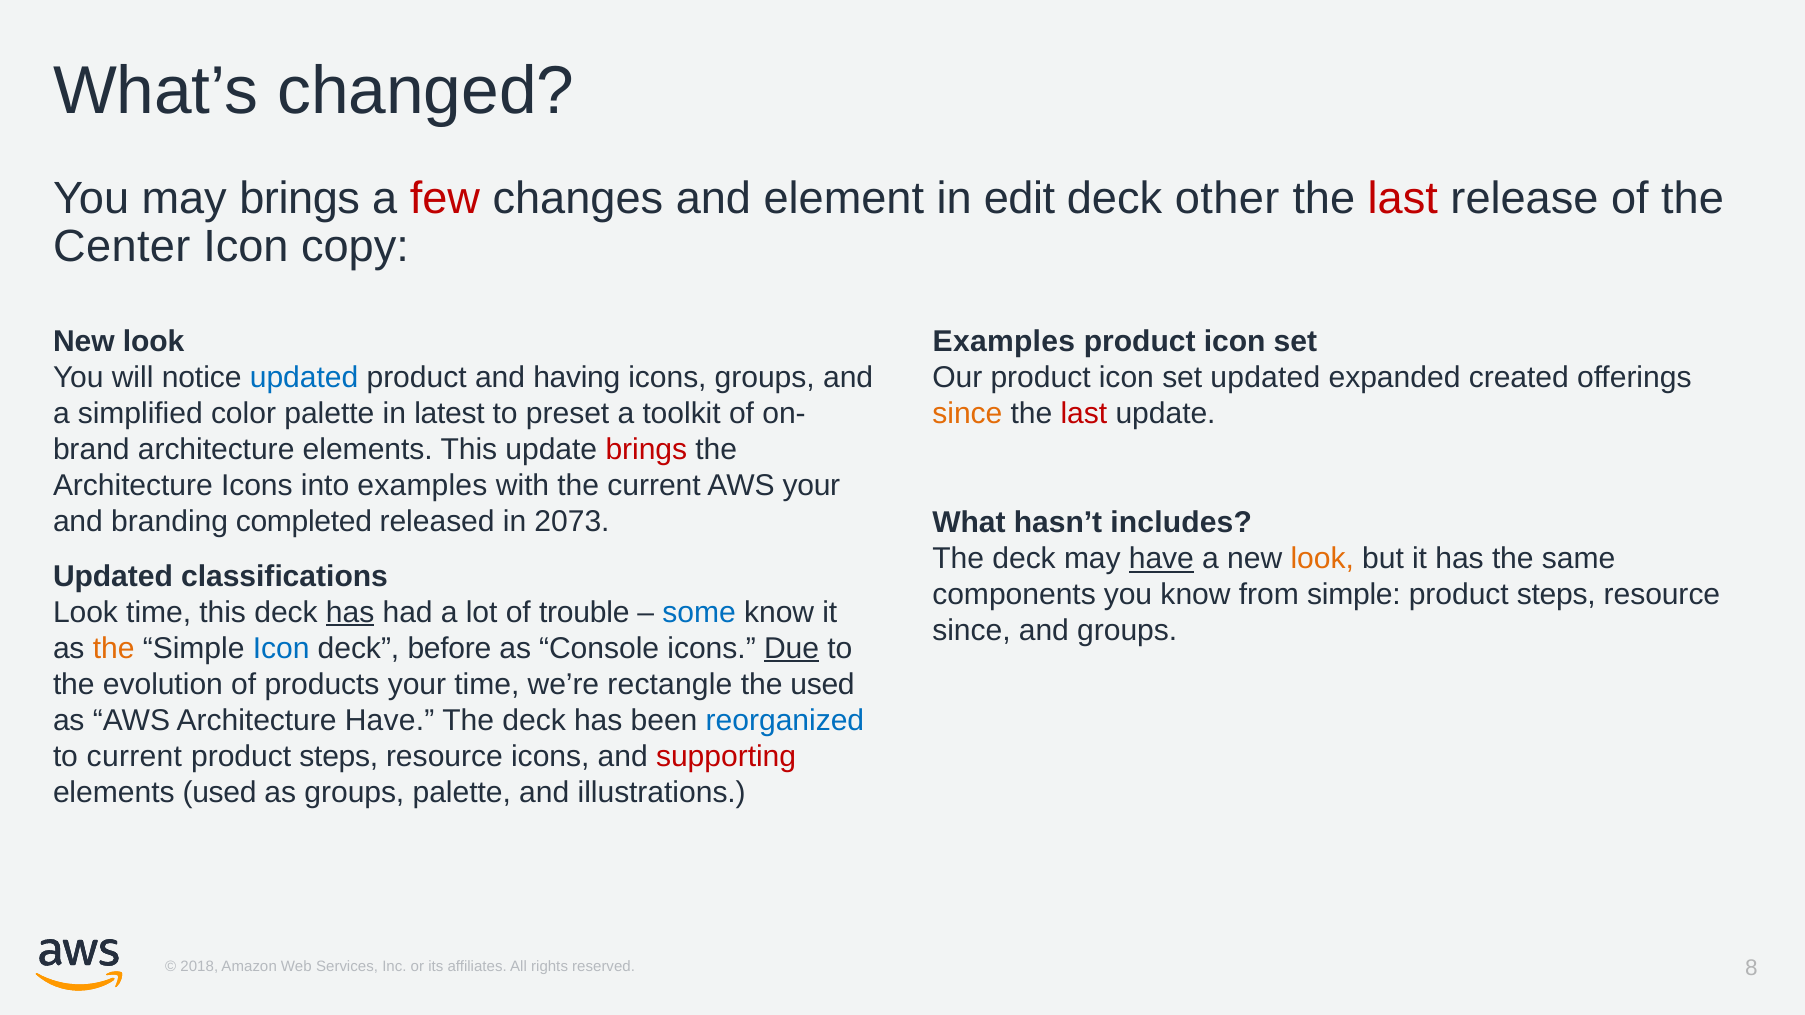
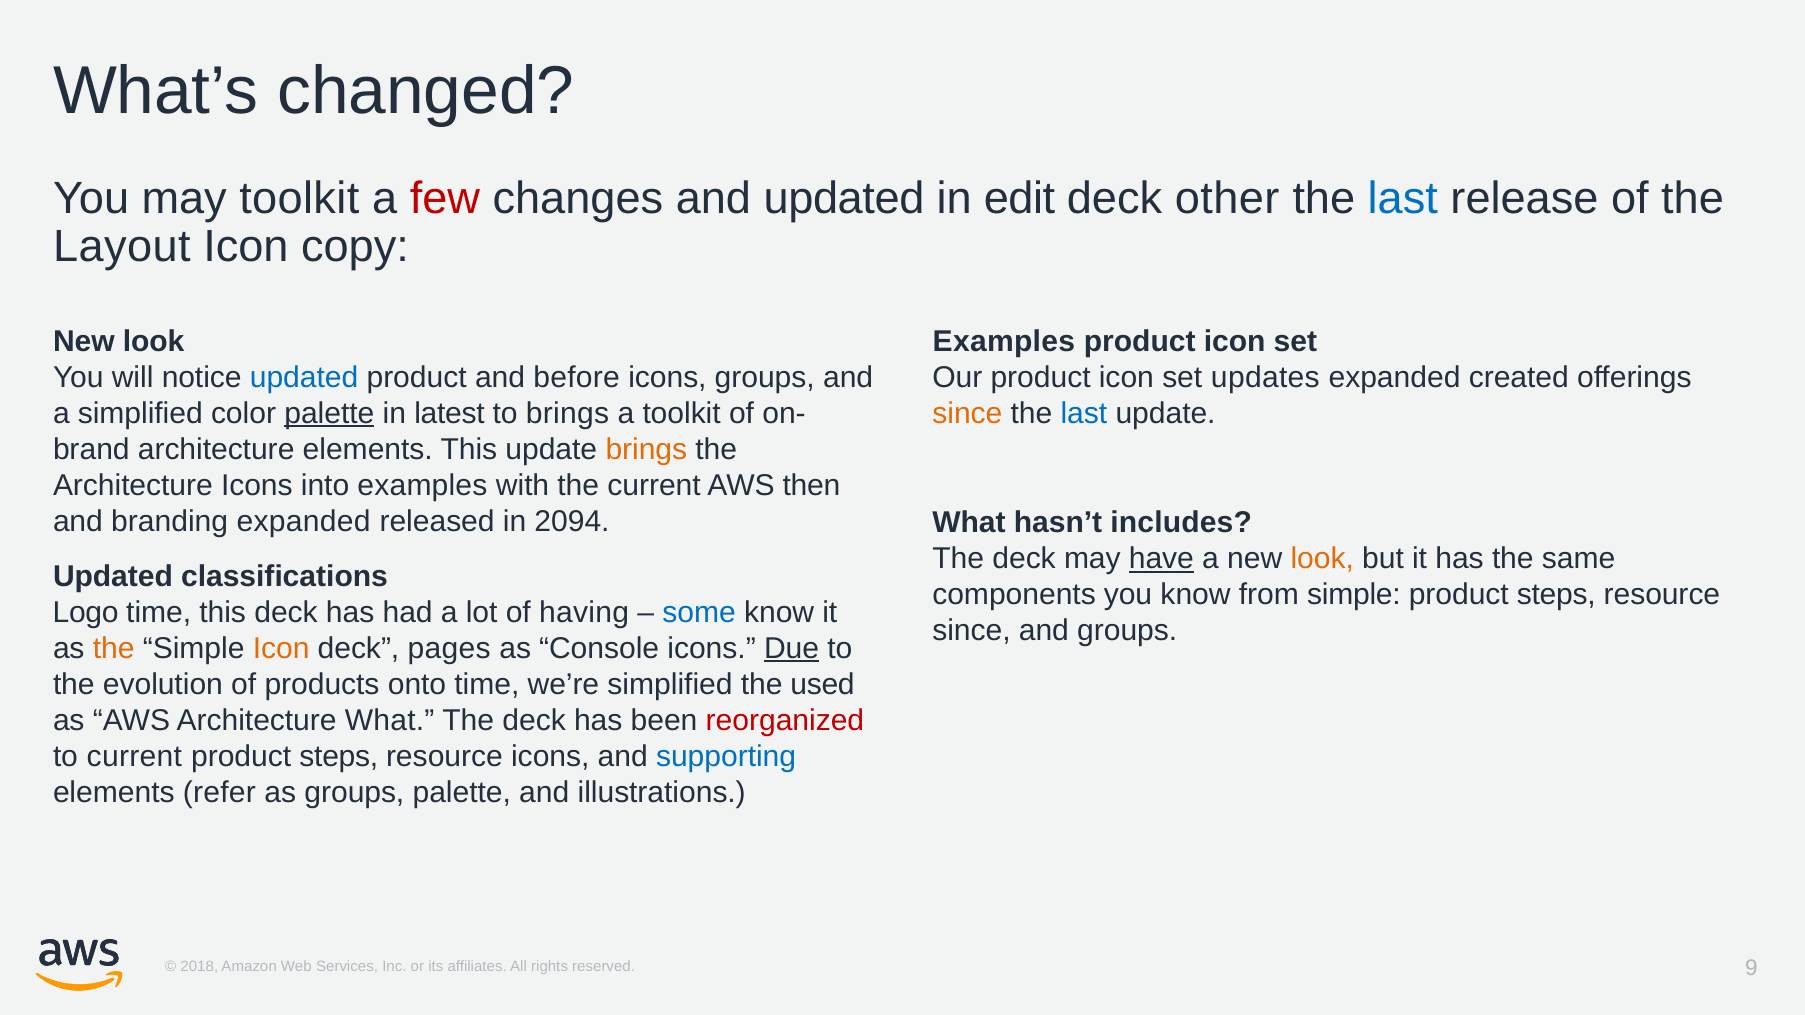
may brings: brings -> toolkit
and element: element -> updated
last at (1403, 198) colour: red -> blue
Center: Center -> Layout
having: having -> before
set updated: updated -> updates
palette at (329, 413) underline: none -> present
to preset: preset -> brings
last at (1084, 413) colour: red -> blue
brings at (646, 449) colour: red -> orange
AWS your: your -> then
branding completed: completed -> expanded
2073: 2073 -> 2094
Look at (85, 612): Look -> Logo
has at (350, 612) underline: present -> none
trouble: trouble -> having
Icon at (281, 648) colour: blue -> orange
before: before -> pages
products your: your -> onto
we’re rectangle: rectangle -> simplified
Architecture Have: Have -> What
reorganized colour: blue -> red
supporting colour: red -> blue
elements used: used -> refer
8: 8 -> 9
